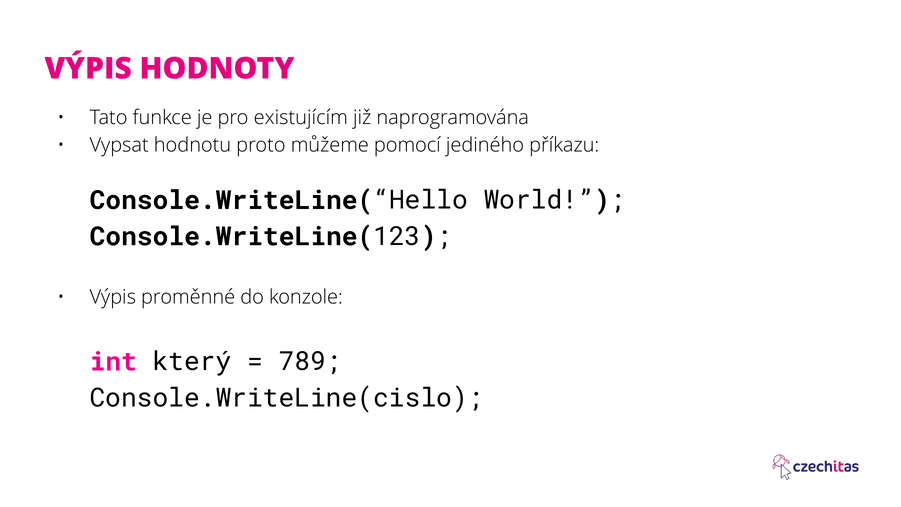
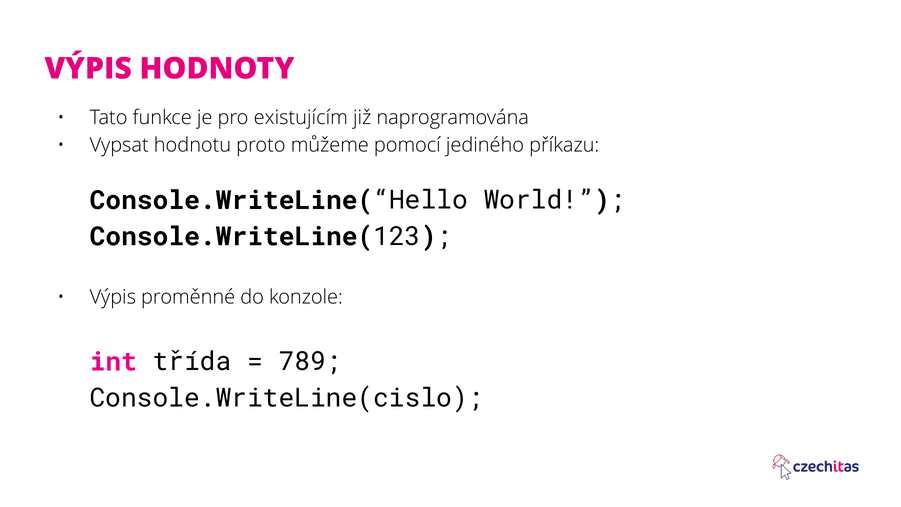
který: který -> třída
